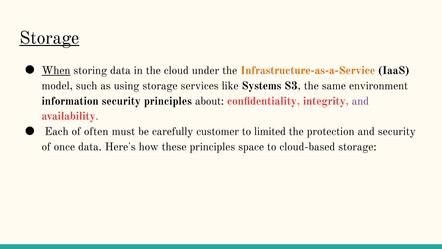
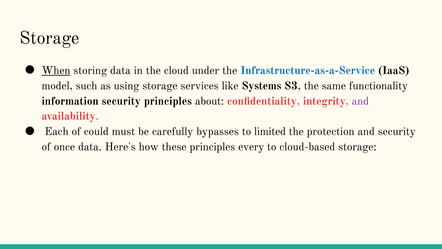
Storage at (49, 38) underline: present -> none
Infrastructure-as-a-Service colour: orange -> blue
environment: environment -> functionality
often: often -> could
customer: customer -> bypasses
space: space -> every
